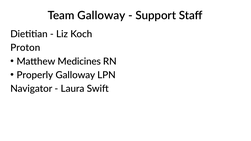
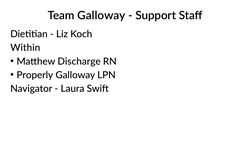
Proton: Proton -> Within
Medicines: Medicines -> Discharge
